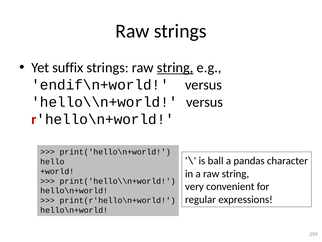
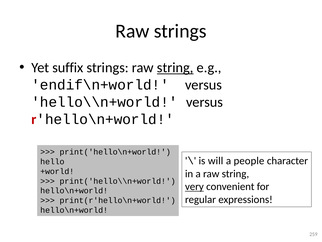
ball: ball -> will
pandas: pandas -> people
very underline: none -> present
